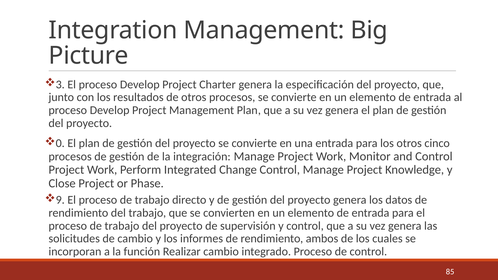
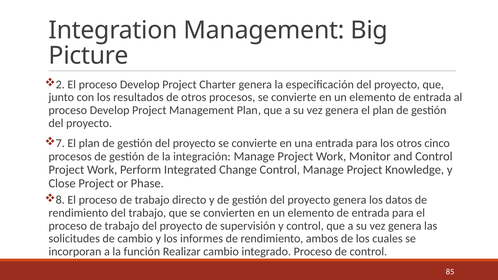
3: 3 -> 2
0: 0 -> 7
9: 9 -> 8
